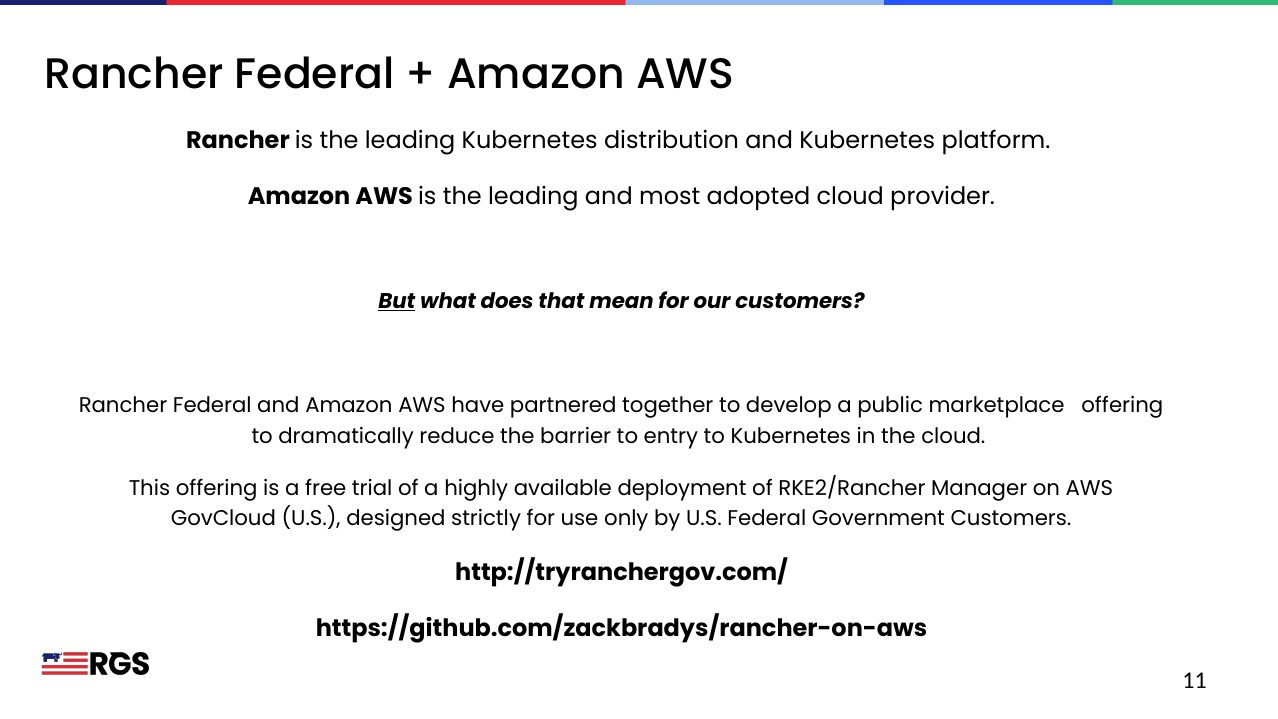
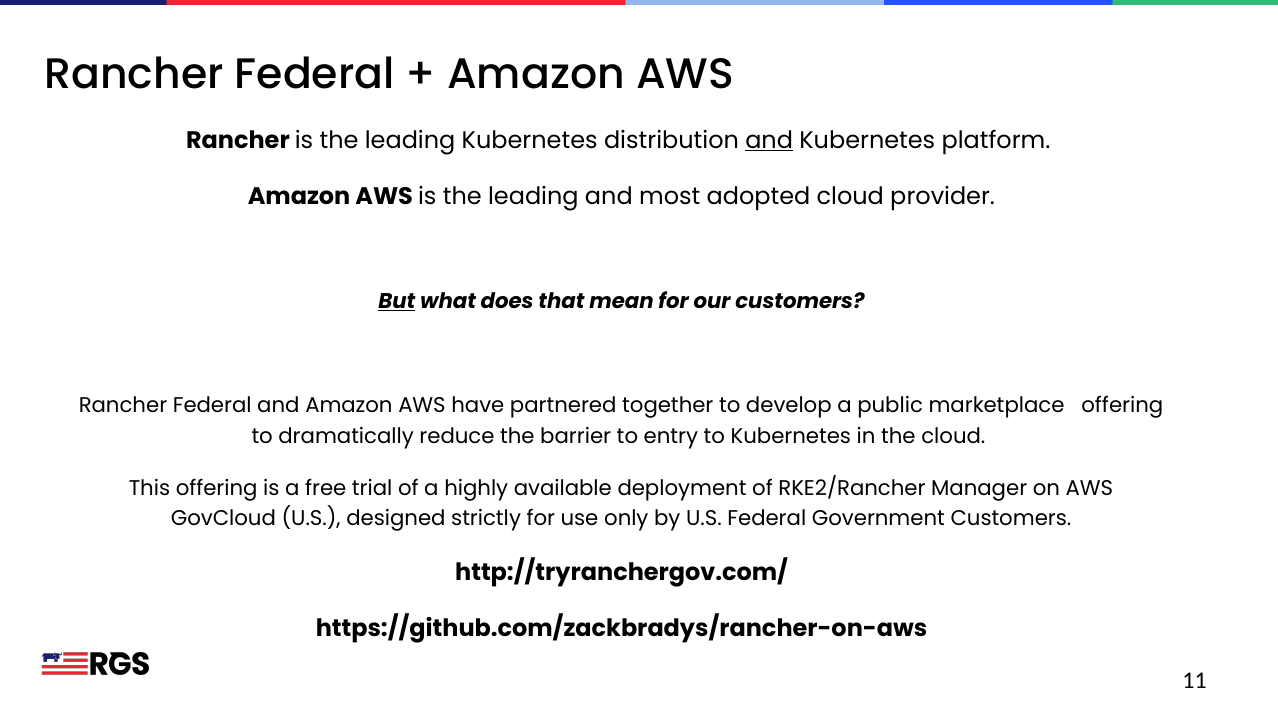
and at (769, 140) underline: none -> present
